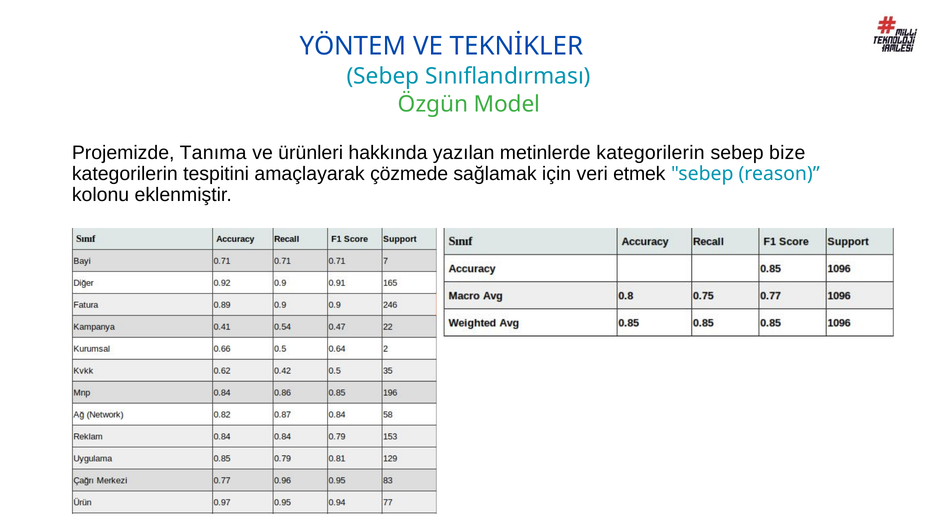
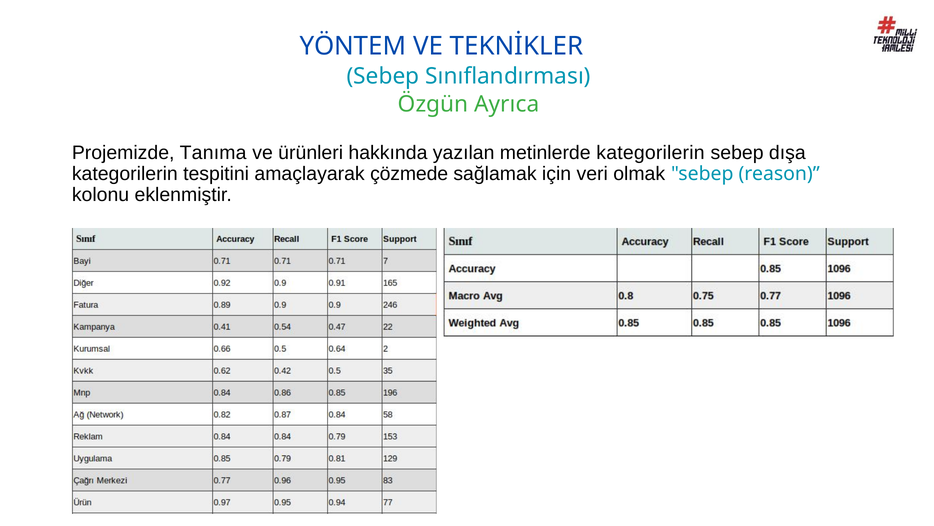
Model: Model -> Ayrıca
bize: bize -> dışa
etmek: etmek -> olmak
